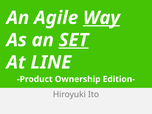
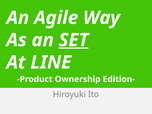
Way underline: present -> none
